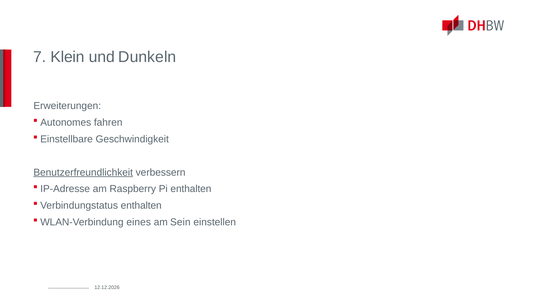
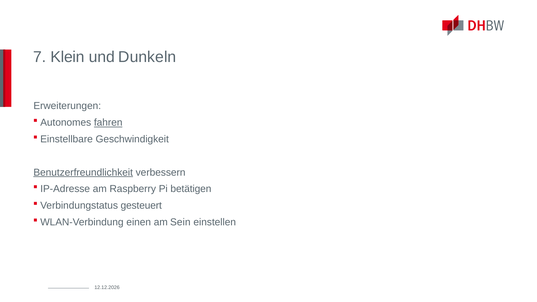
fahren underline: none -> present
Pi enthalten: enthalten -> betätigen
enthalten at (141, 206): enthalten -> gesteuert
eines: eines -> einen
